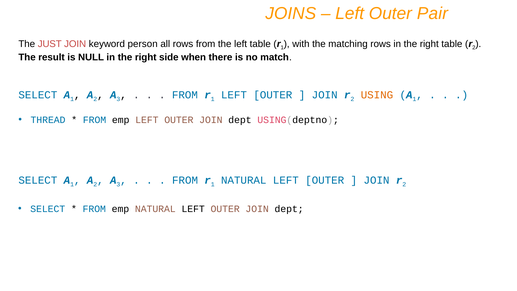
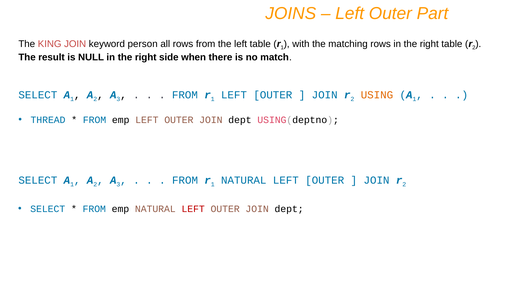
Pair: Pair -> Part
JUST: JUST -> KING
LEFT at (193, 209) colour: black -> red
